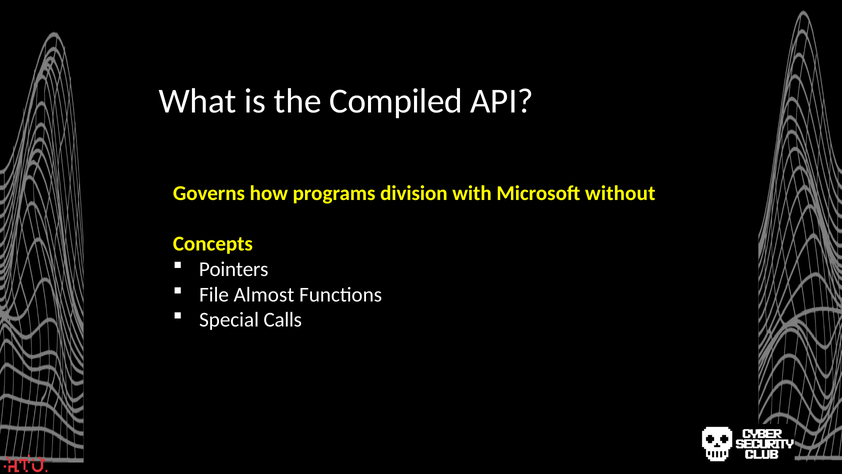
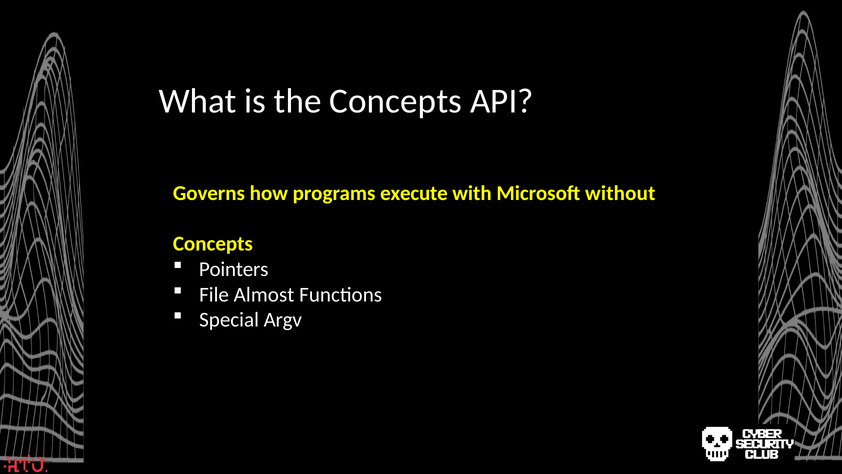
the Compiled: Compiled -> Concepts
division: division -> execute
Calls: Calls -> Argv
